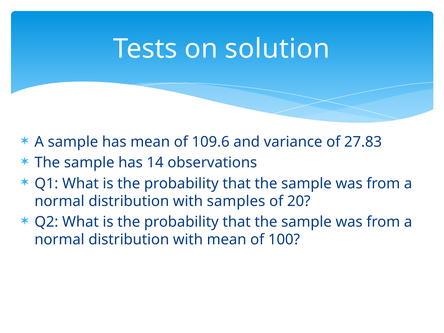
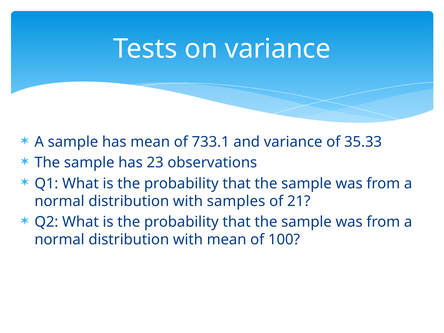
on solution: solution -> variance
109.6: 109.6 -> 733.1
27.83: 27.83 -> 35.33
14: 14 -> 23
20: 20 -> 21
